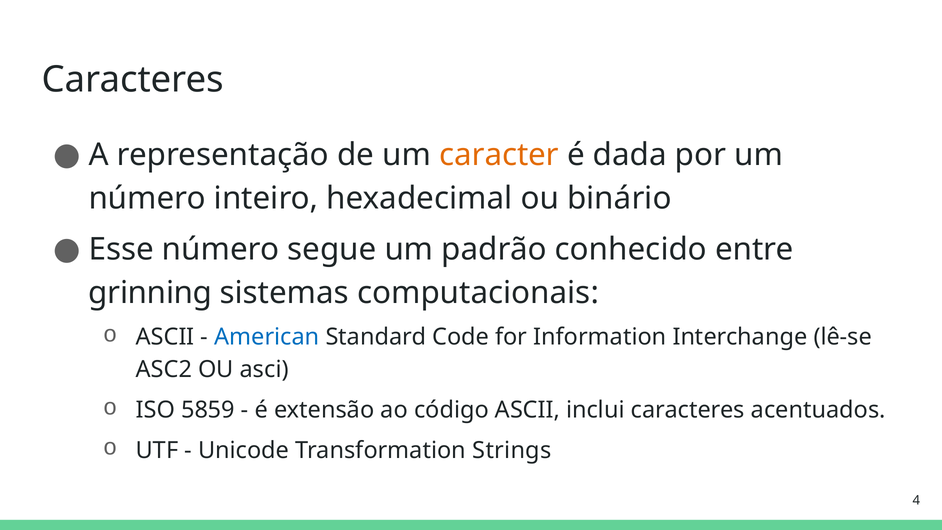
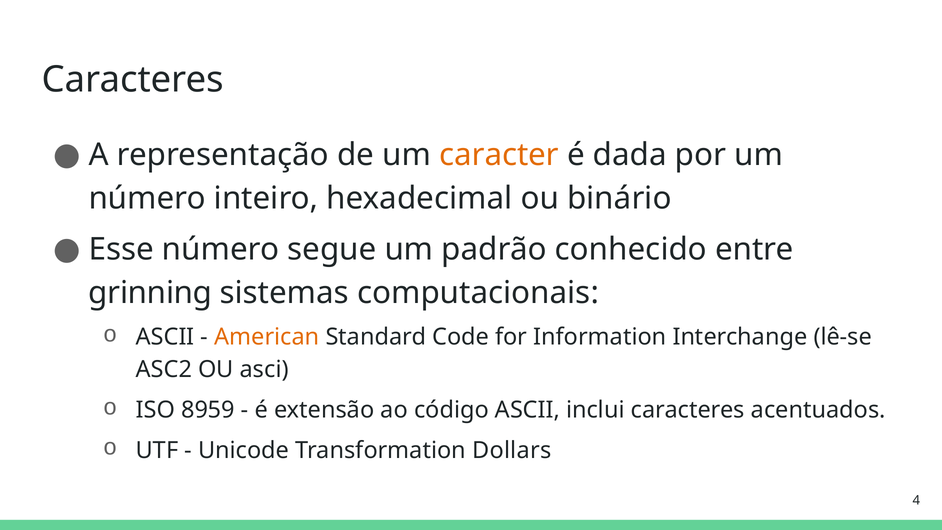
American colour: blue -> orange
5859: 5859 -> 8959
Strings: Strings -> Dollars
